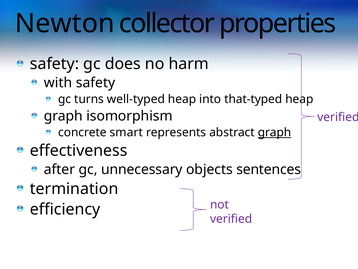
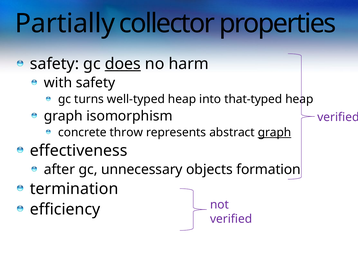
Newton: Newton -> Partially
does underline: none -> present
smart: smart -> throw
sentences: sentences -> formation
